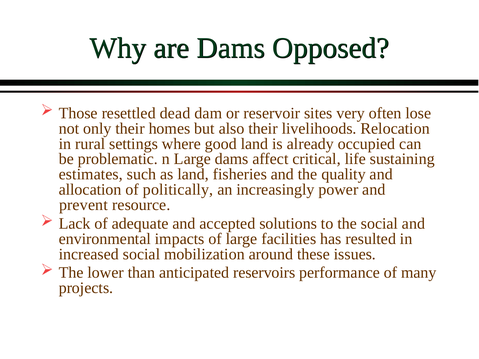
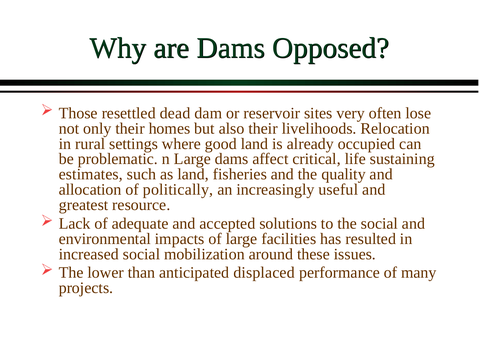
power: power -> useful
prevent: prevent -> greatest
reservoirs: reservoirs -> displaced
